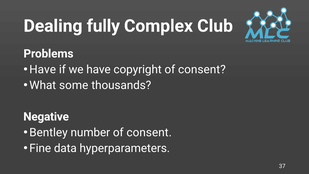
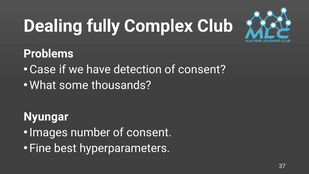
Have at (43, 69): Have -> Case
copyright: copyright -> detection
Negative: Negative -> Nyungar
Bentley: Bentley -> Images
data: data -> best
